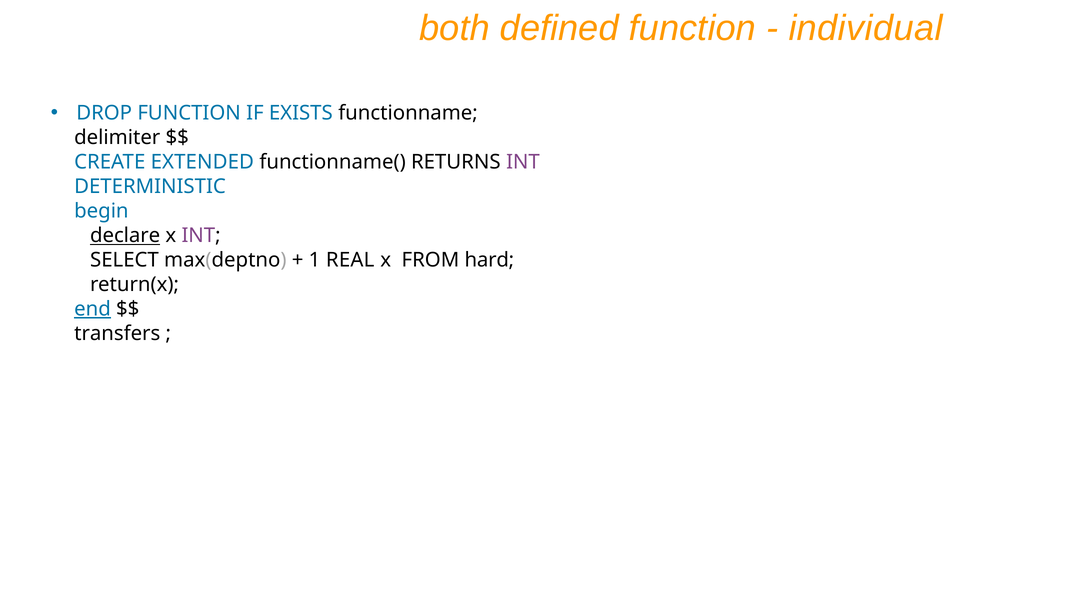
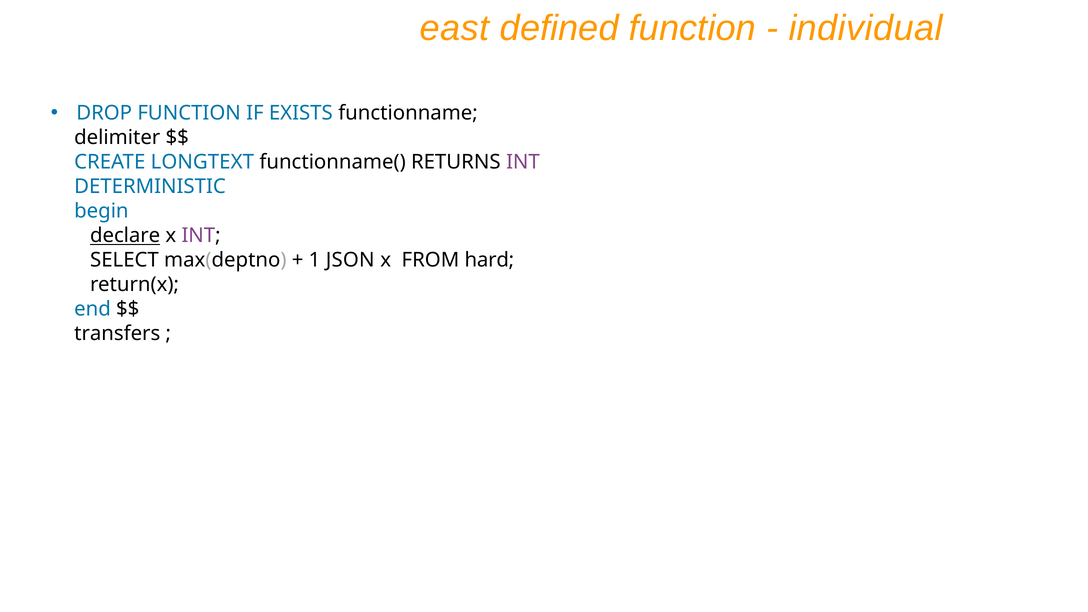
both: both -> east
EXTENDED: EXTENDED -> LONGTEXT
REAL: REAL -> JSON
end underline: present -> none
